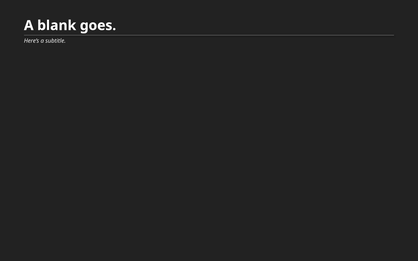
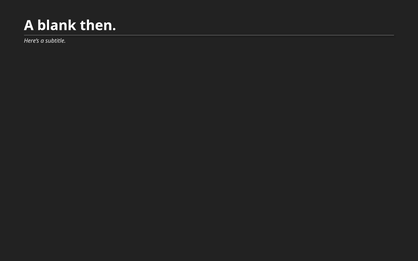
goes: goes -> then
